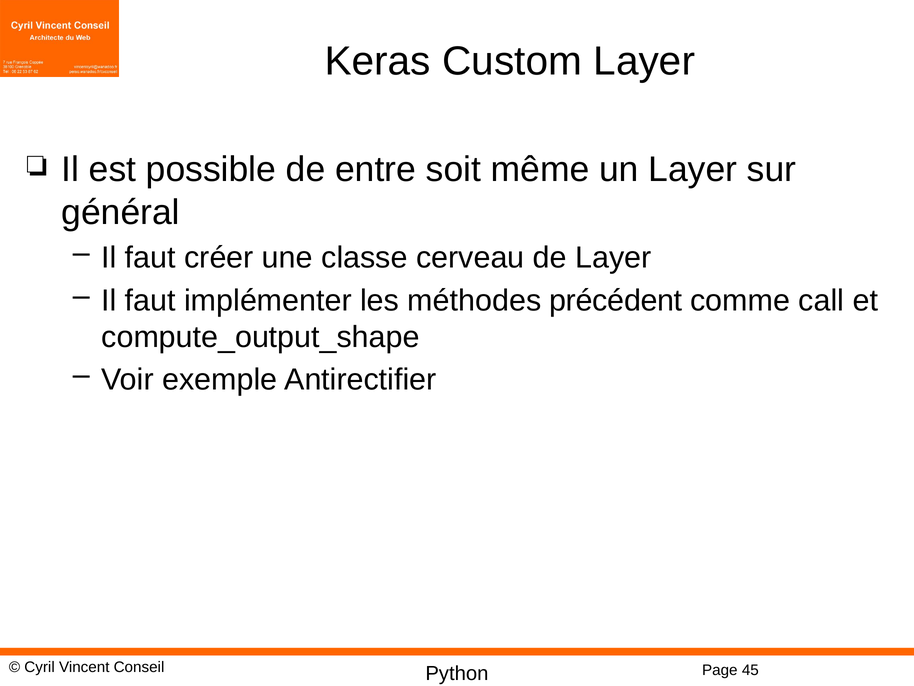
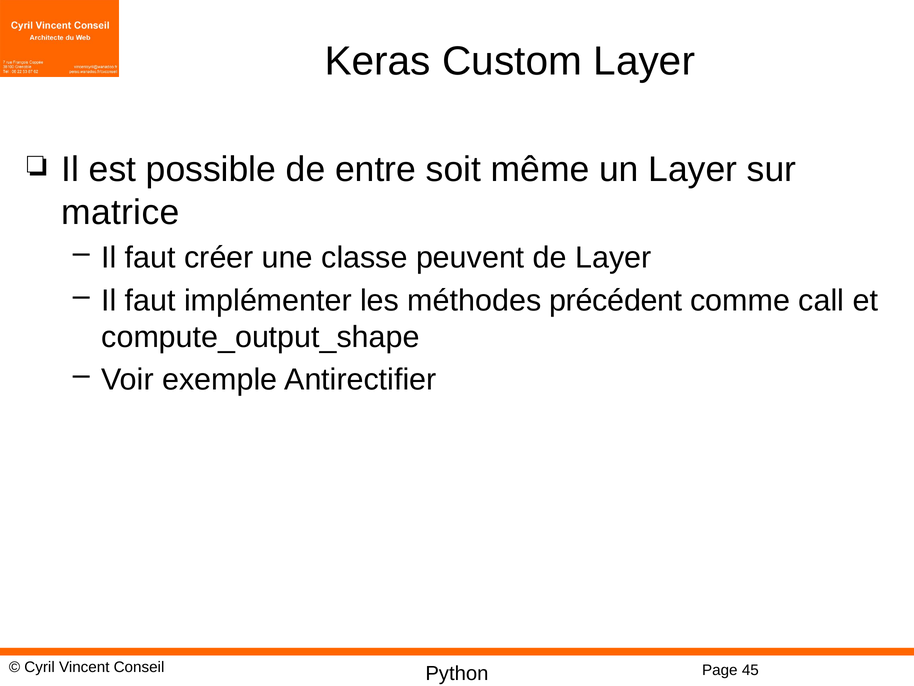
général: général -> matrice
cerveau: cerveau -> peuvent
